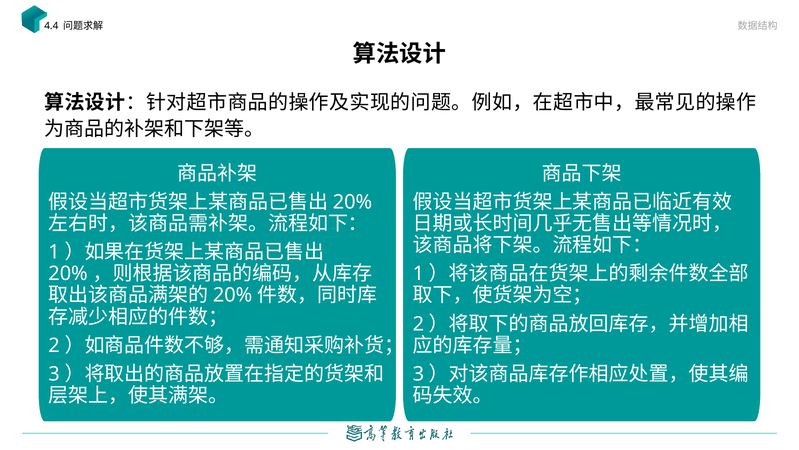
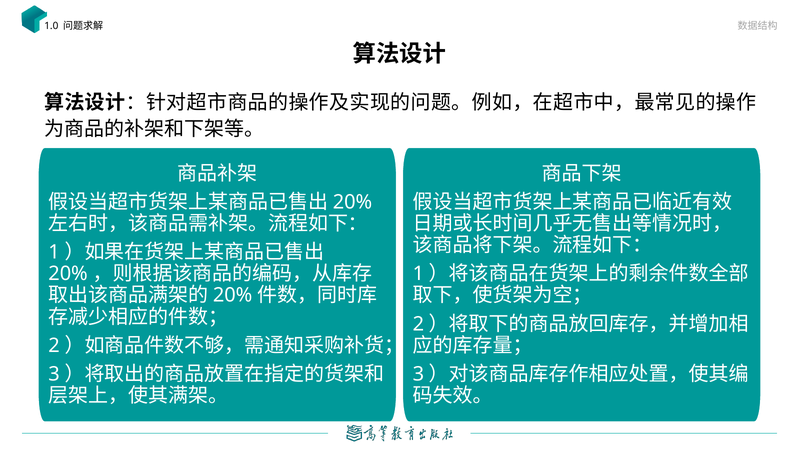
4.4: 4.4 -> 1.0
